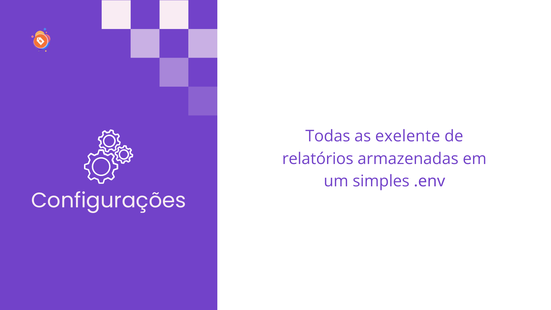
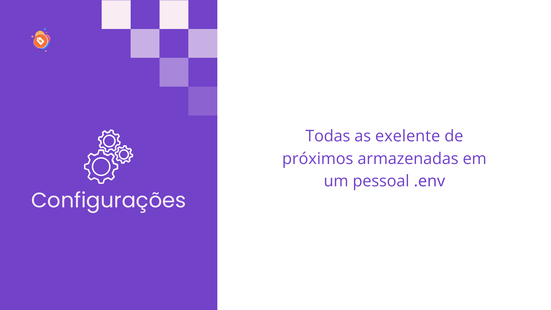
relatórios: relatórios -> próximos
simples: simples -> pessoal
